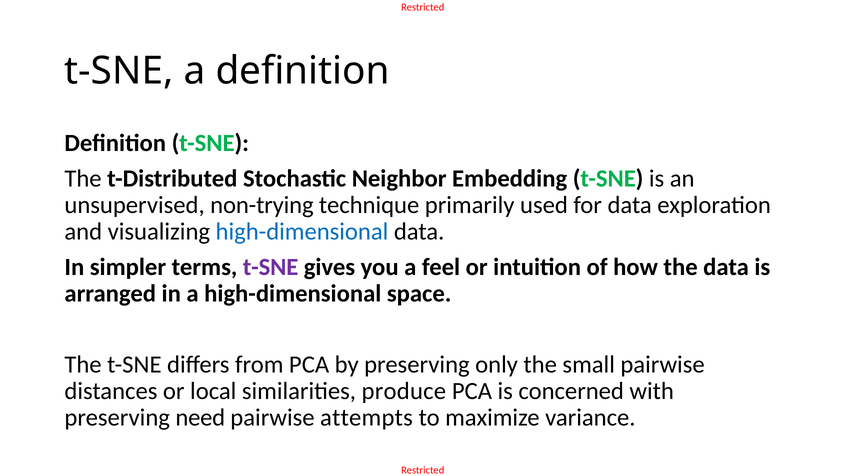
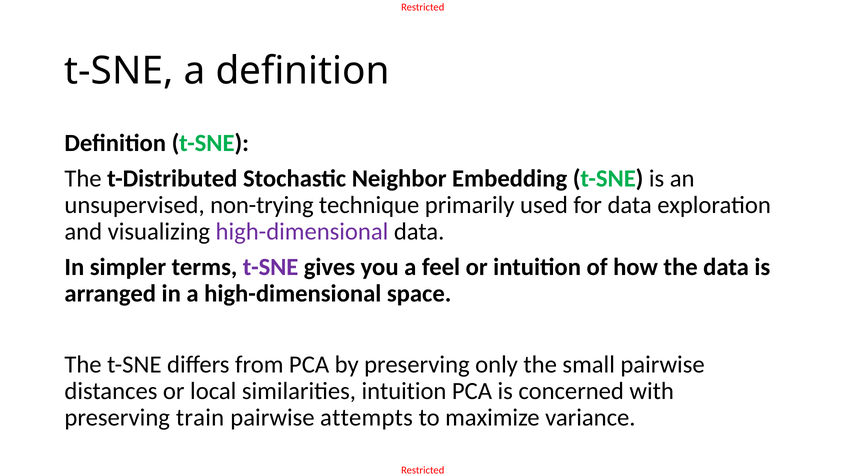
high-dimensional at (302, 232) colour: blue -> purple
similarities produce: produce -> intuition
need: need -> train
